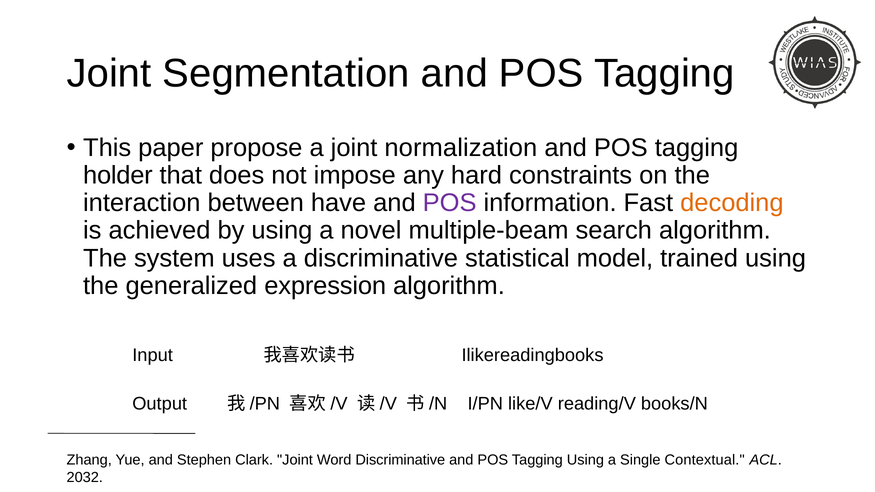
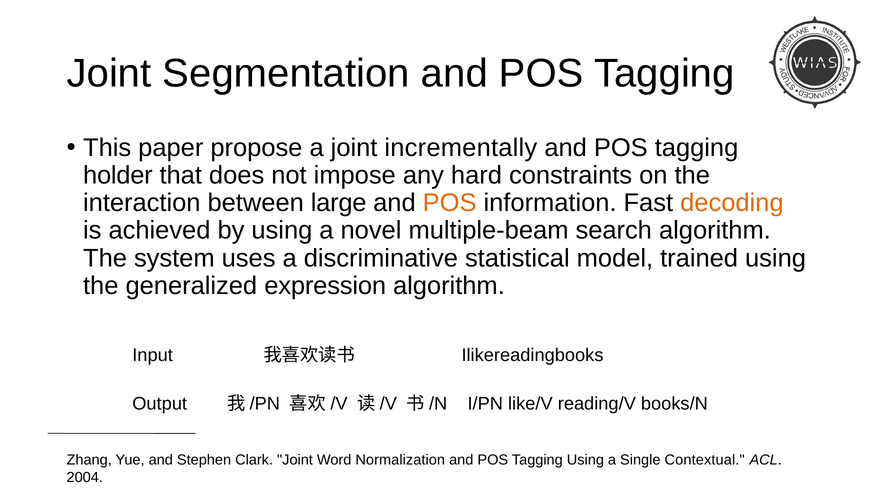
normalization: normalization -> incrementally
have: have -> large
POS at (450, 203) colour: purple -> orange
Word Discriminative: Discriminative -> Normalization
2032: 2032 -> 2004
